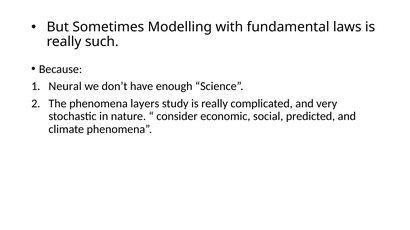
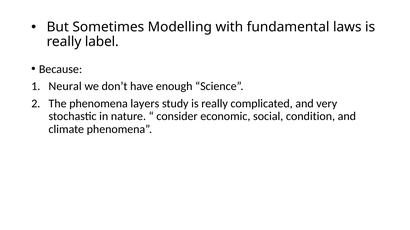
such: such -> label
predicted: predicted -> condition
